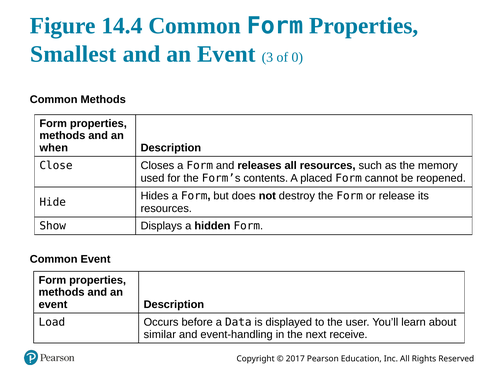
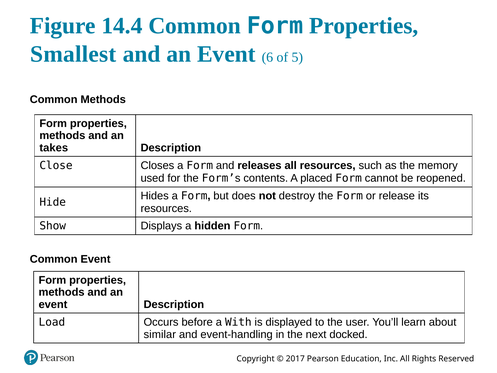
3: 3 -> 6
0: 0 -> 5
when: when -> takes
Data: Data -> With
receive: receive -> docked
